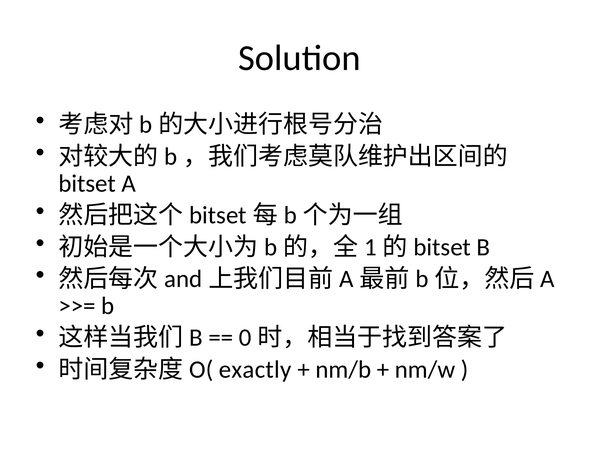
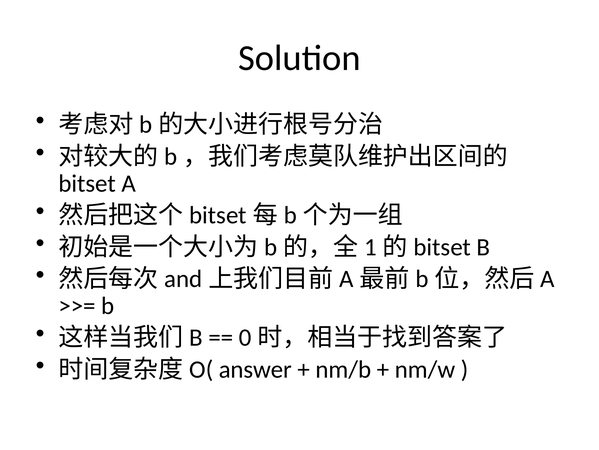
exactly: exactly -> answer
